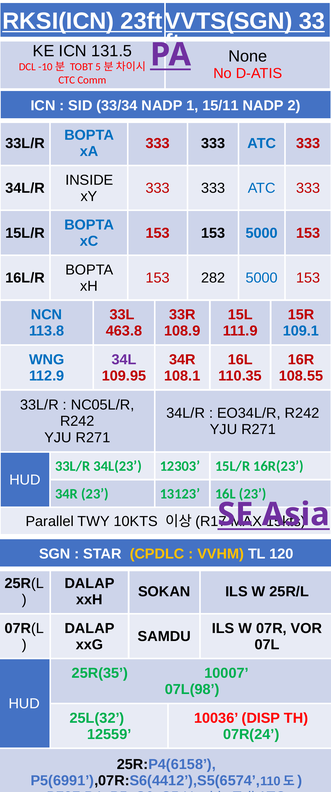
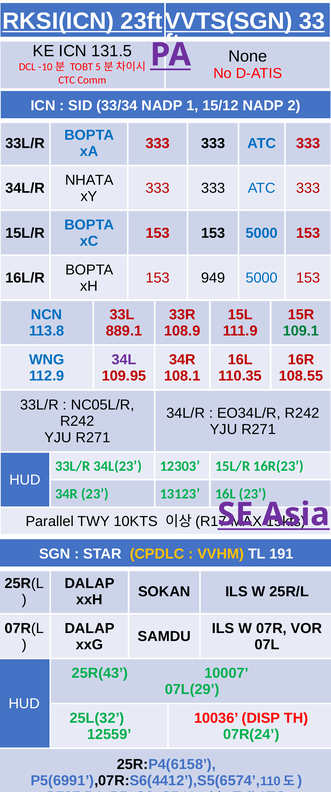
15/11: 15/11 -> 15/12
INSIDE: INSIDE -> NHATA
282: 282 -> 949
463.8: 463.8 -> 889.1
109.1 colour: blue -> green
120: 120 -> 191
25R(35: 25R(35 -> 25R(43
07L(98: 07L(98 -> 07L(29
